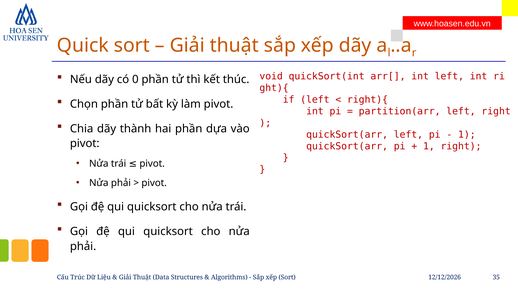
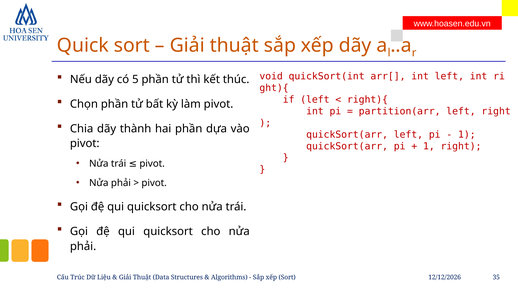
0: 0 -> 5
